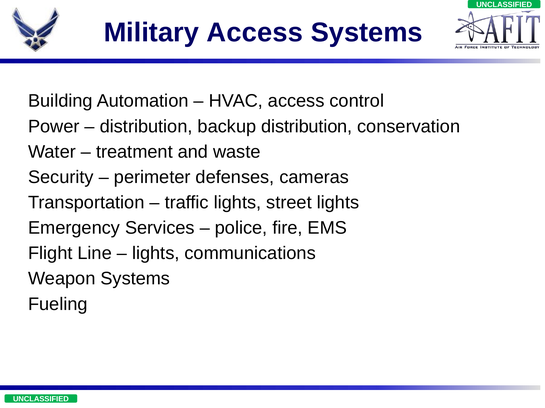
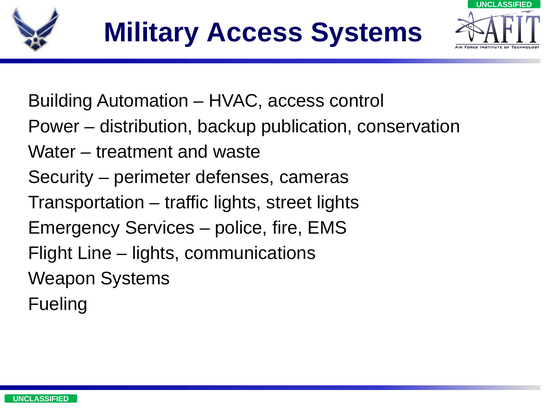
backup distribution: distribution -> publication
